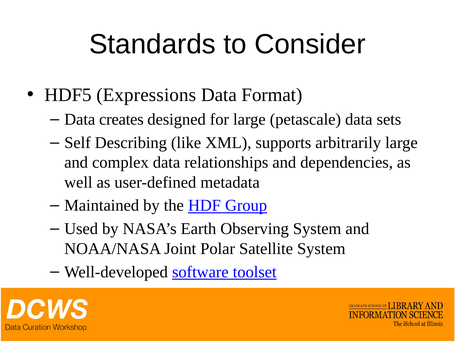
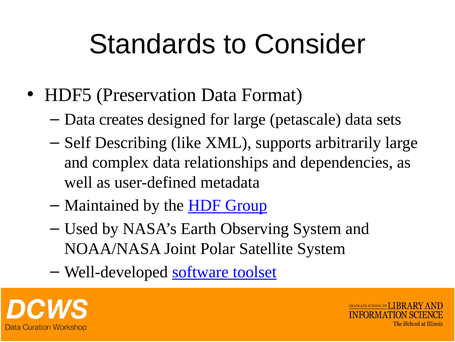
Expressions: Expressions -> Preservation
